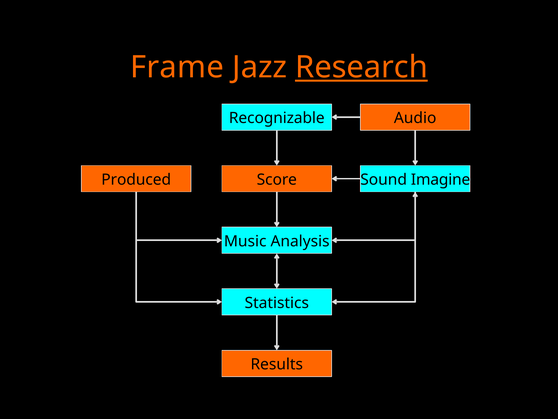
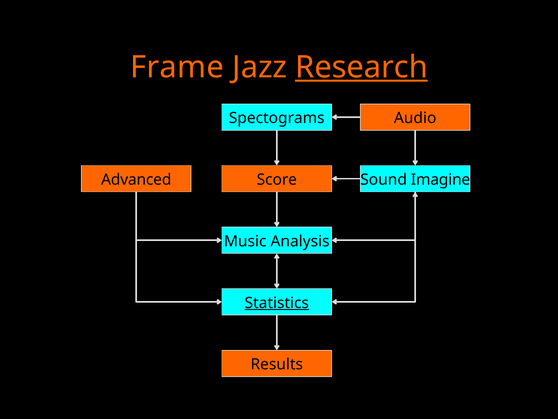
Recognizable: Recognizable -> Spectograms
Produced: Produced -> Advanced
Statistics underline: none -> present
